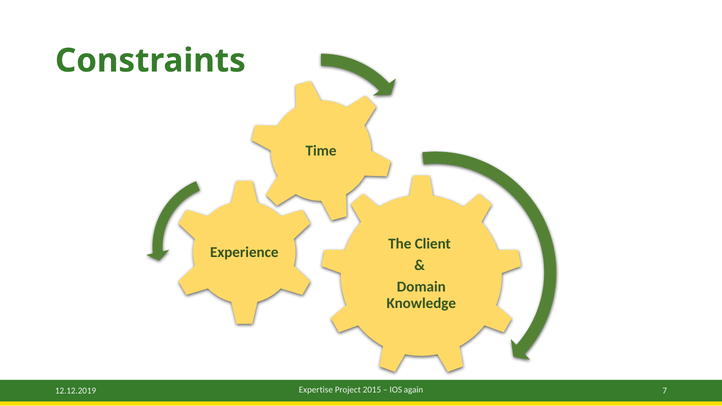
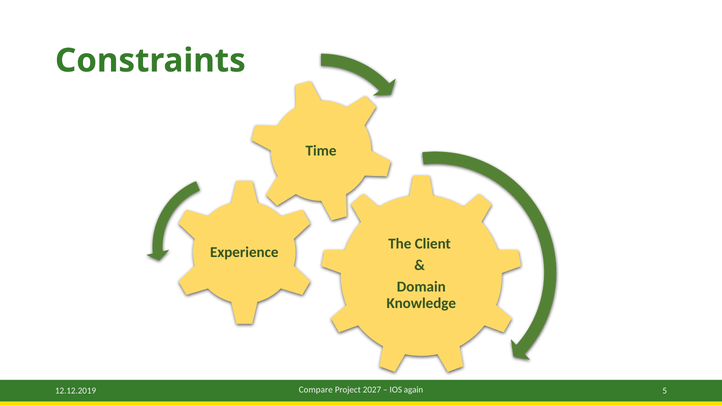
Expertise: Expertise -> Compare
2015: 2015 -> 2027
7: 7 -> 5
